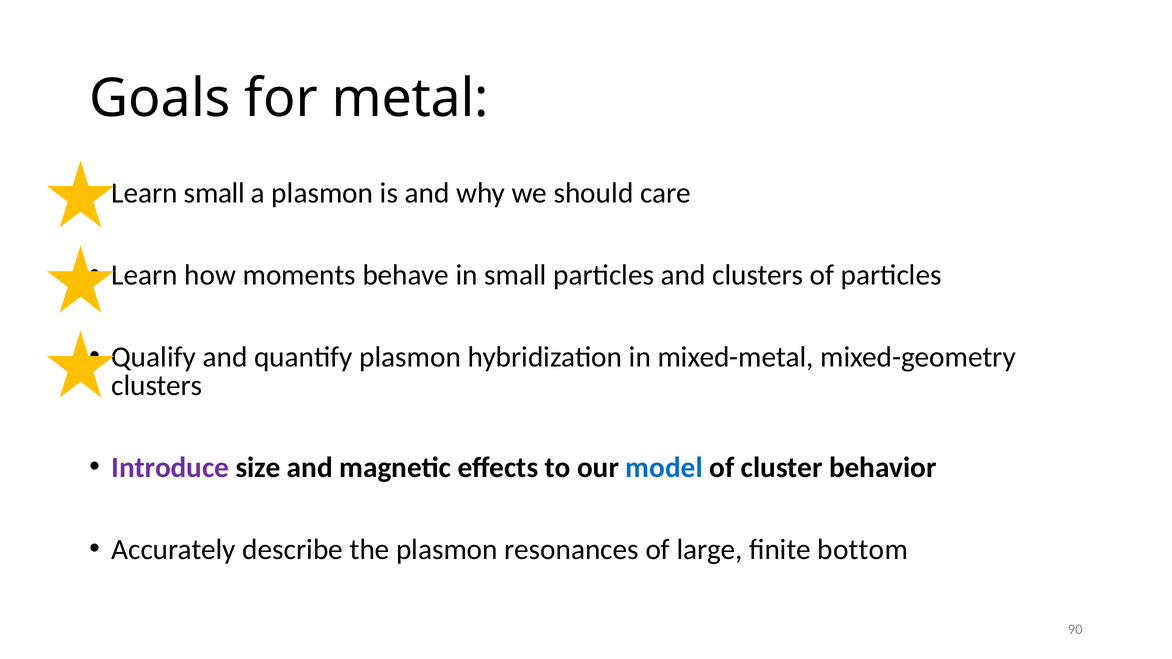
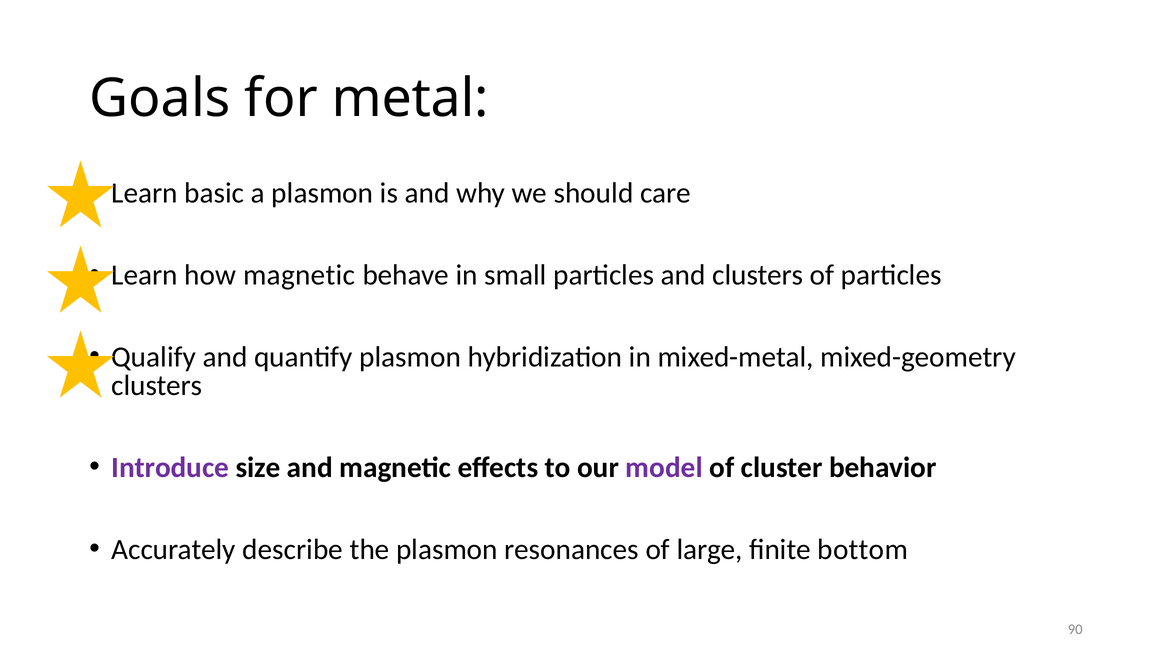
Learn small: small -> basic
how moments: moments -> magnetic
model colour: blue -> purple
